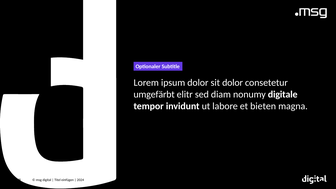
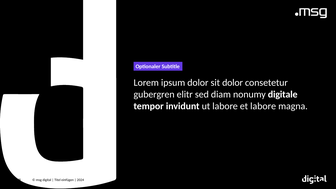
umgefärbt: umgefärbt -> gubergren
et bieten: bieten -> labore
